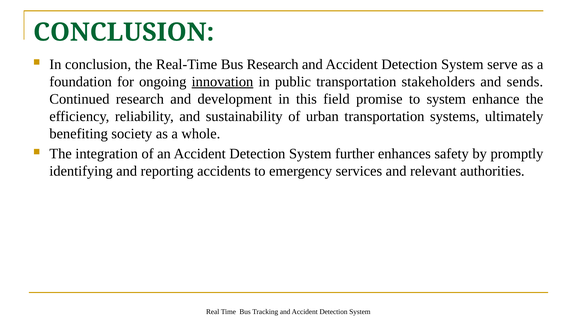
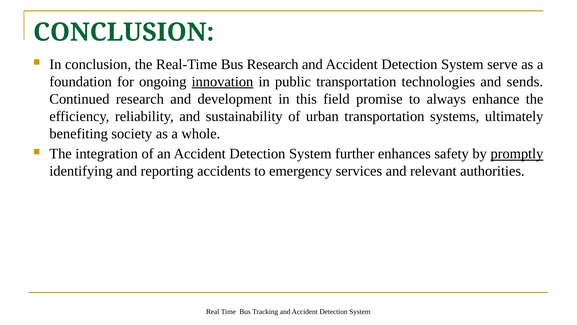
stakeholders: stakeholders -> technologies
to system: system -> always
promptly underline: none -> present
